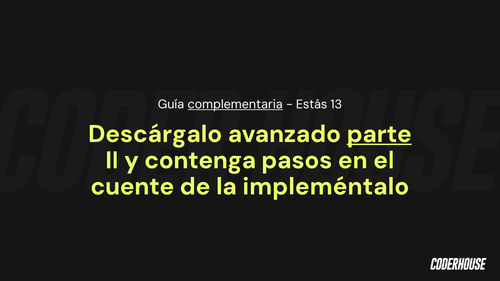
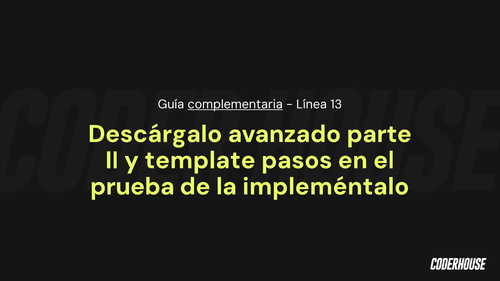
Estás: Estás -> Línea
parte underline: present -> none
contenga: contenga -> template
cuente: cuente -> prueba
